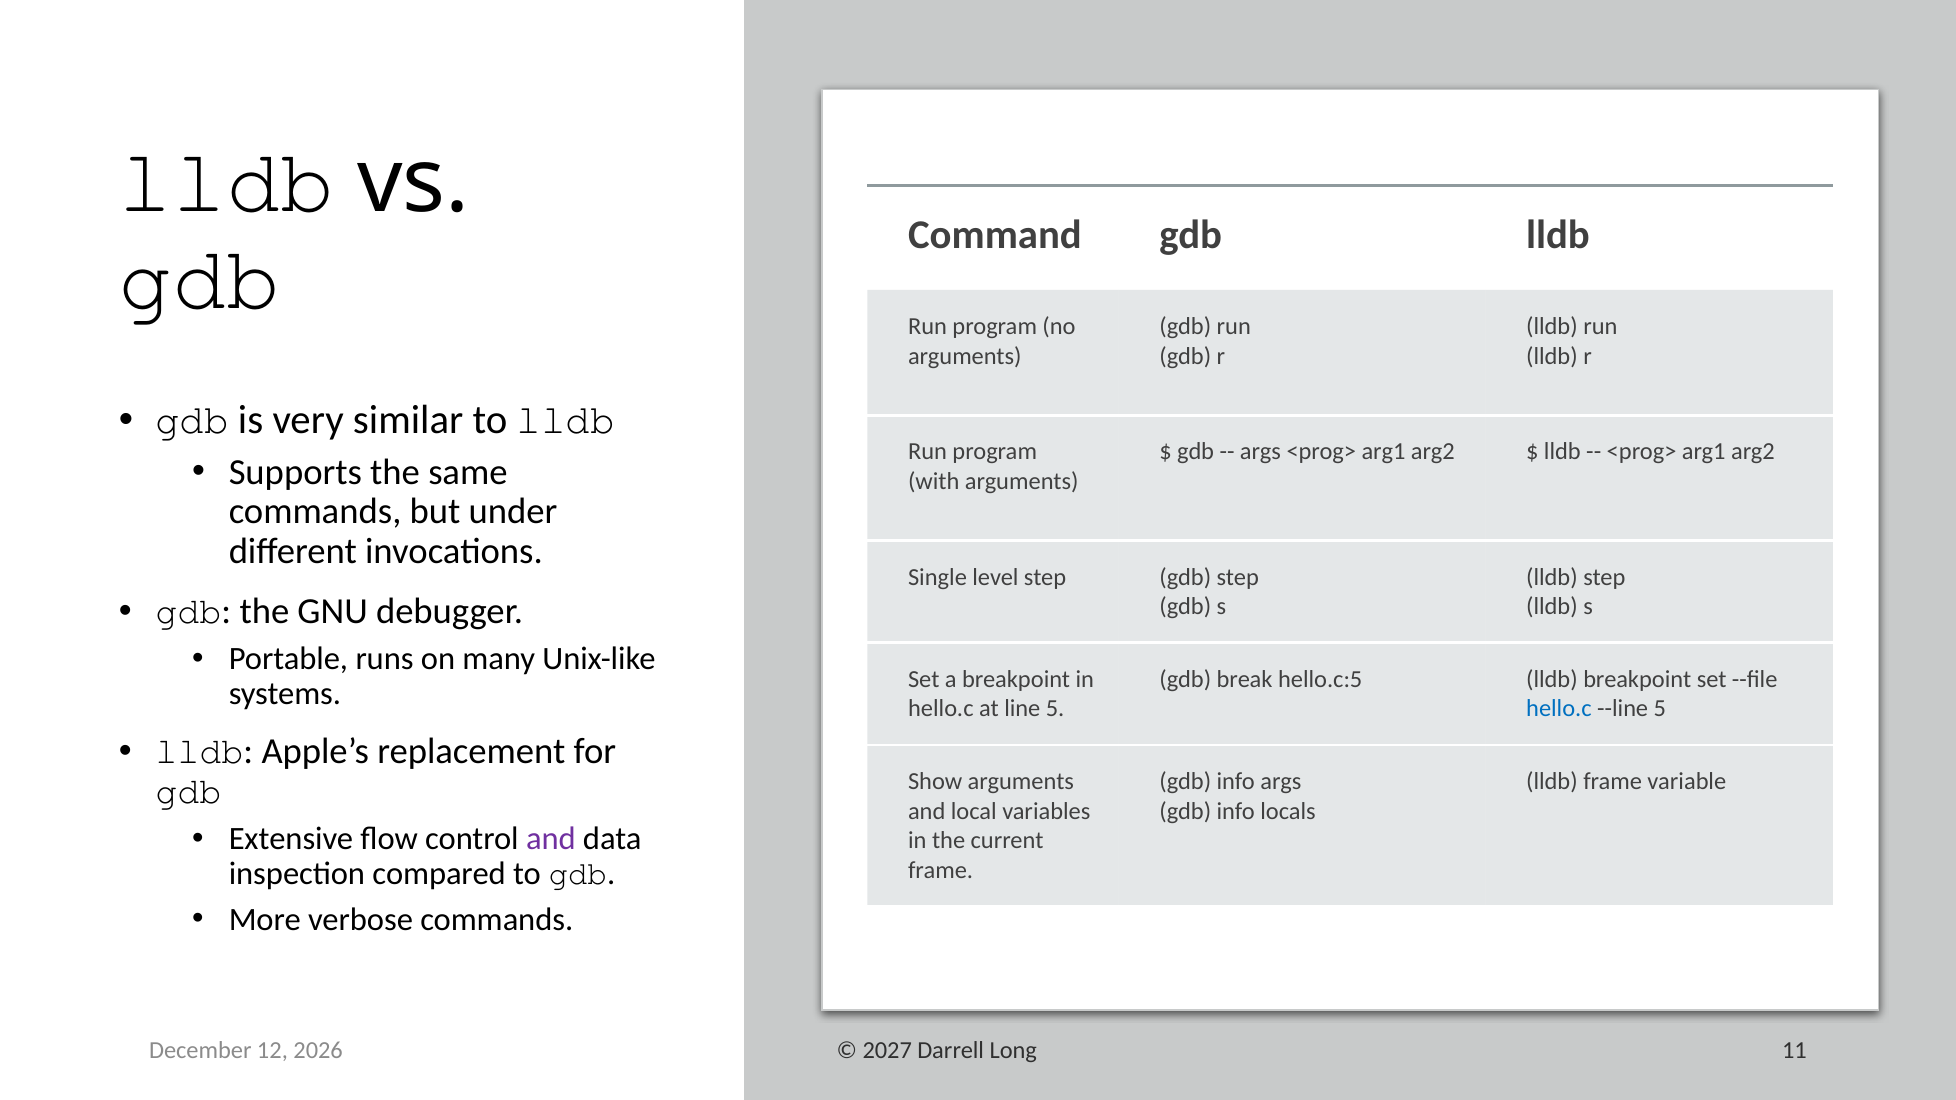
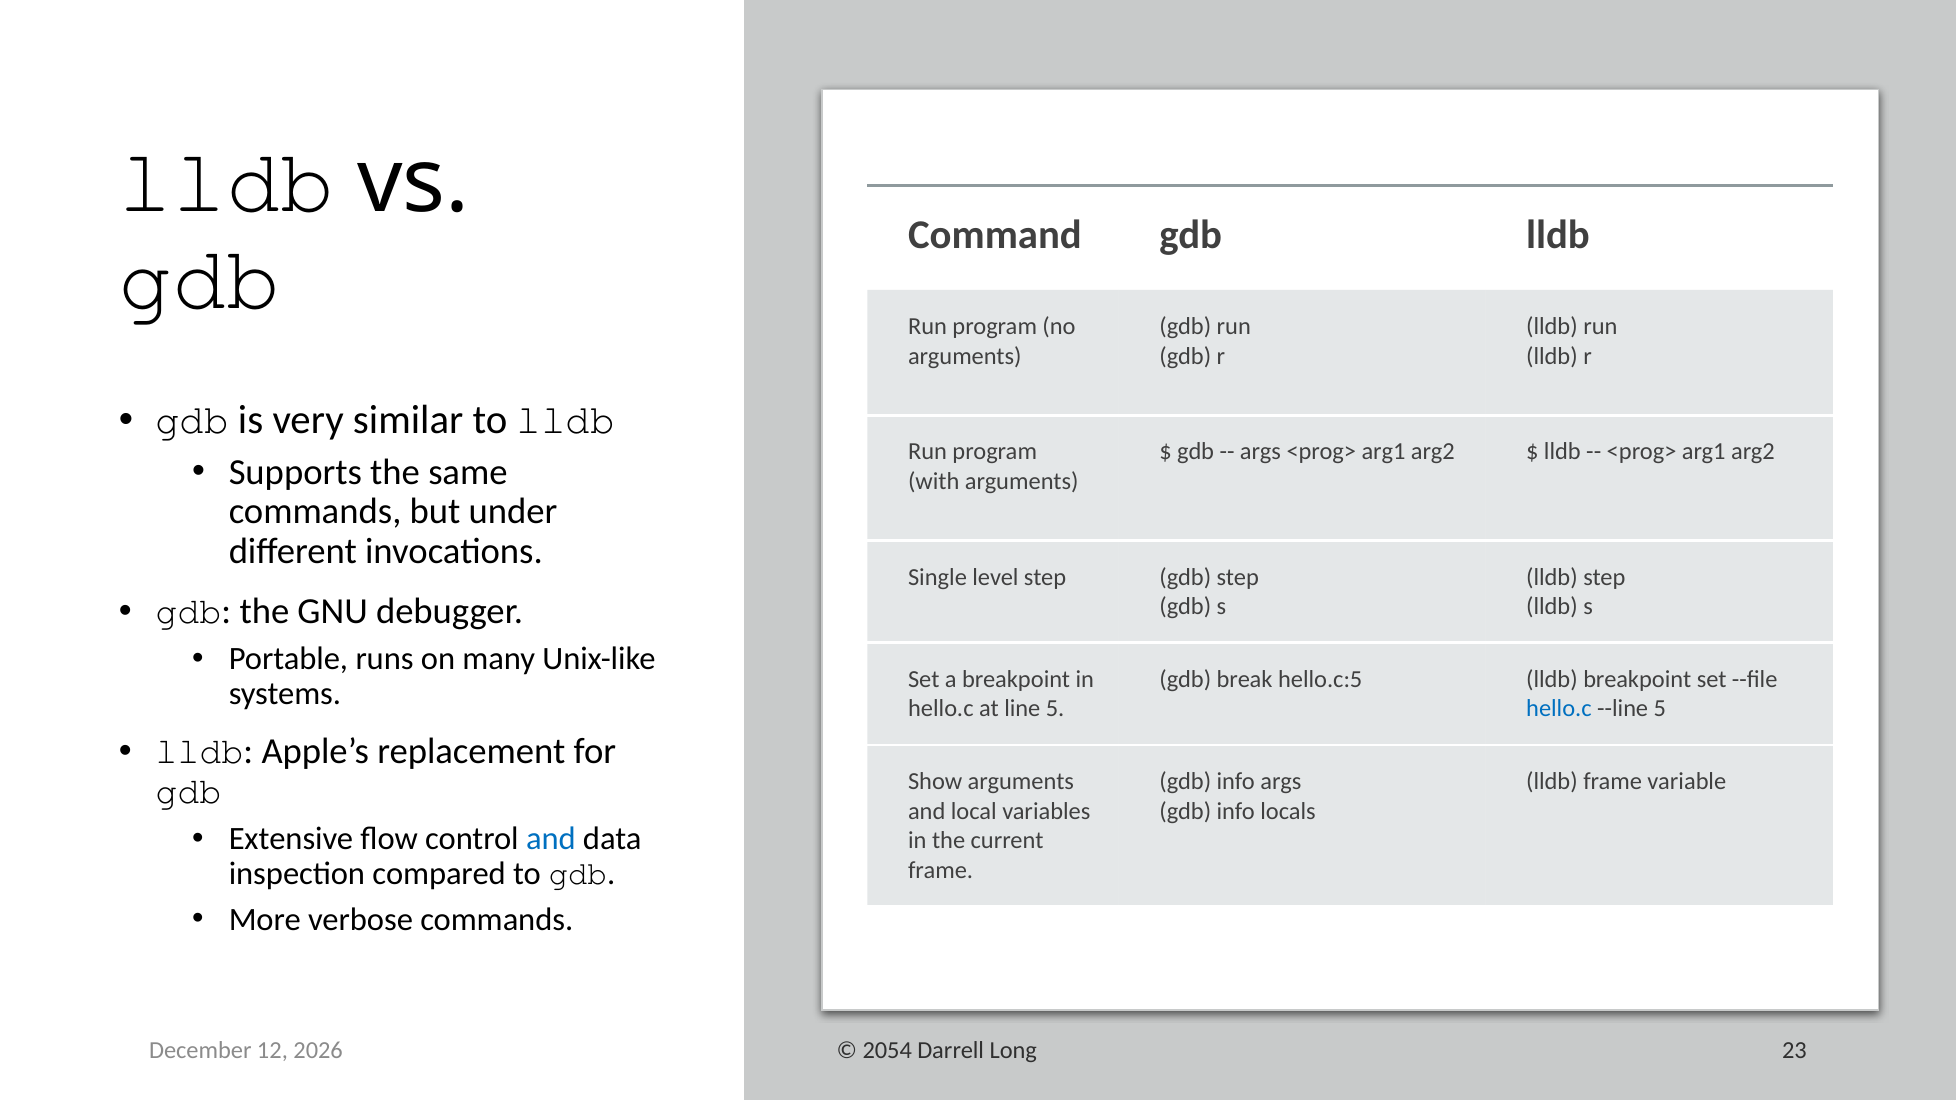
and at (551, 839) colour: purple -> blue
2027: 2027 -> 2054
11: 11 -> 23
